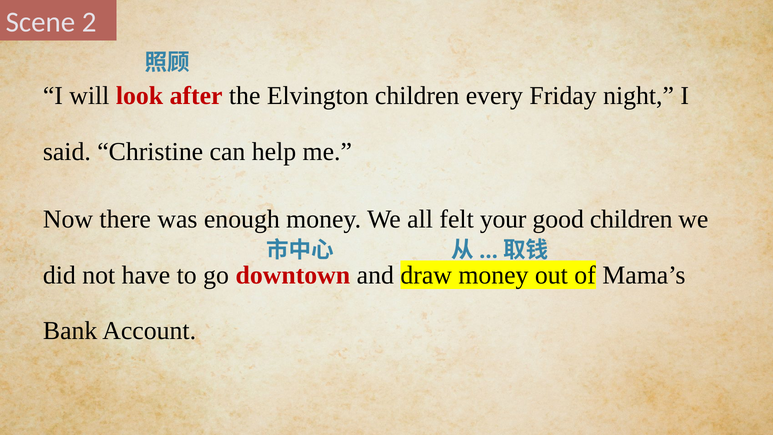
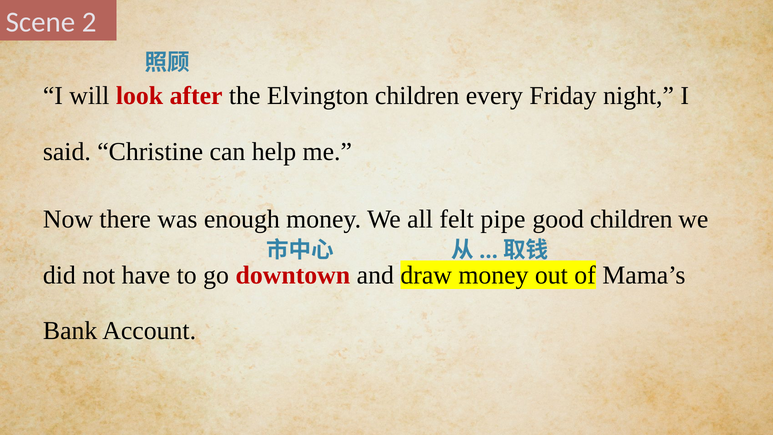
your: your -> pipe
